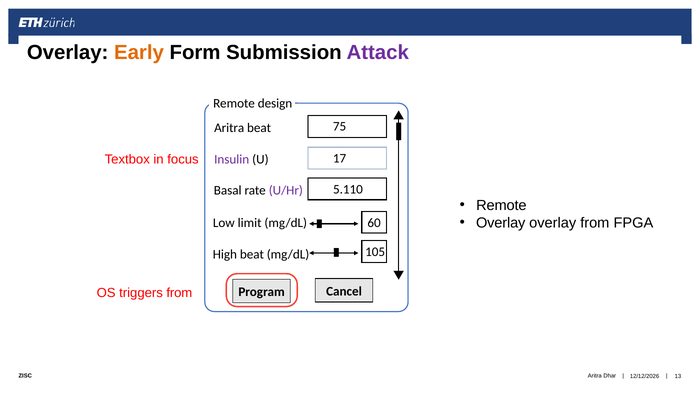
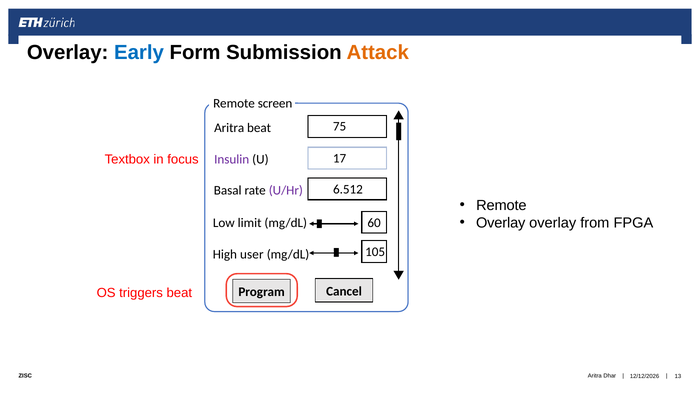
Early colour: orange -> blue
Attack colour: purple -> orange
design: design -> screen
5.110: 5.110 -> 6.512
High beat: beat -> user
triggers from: from -> beat
